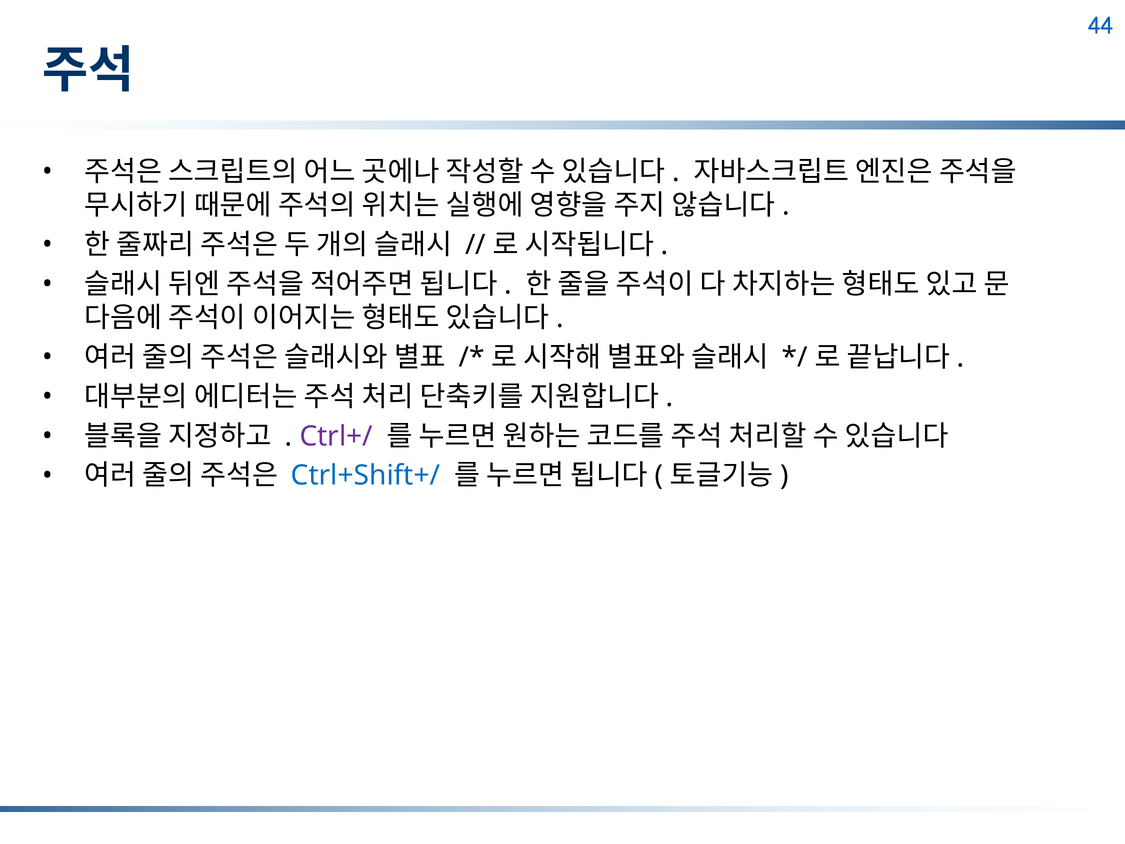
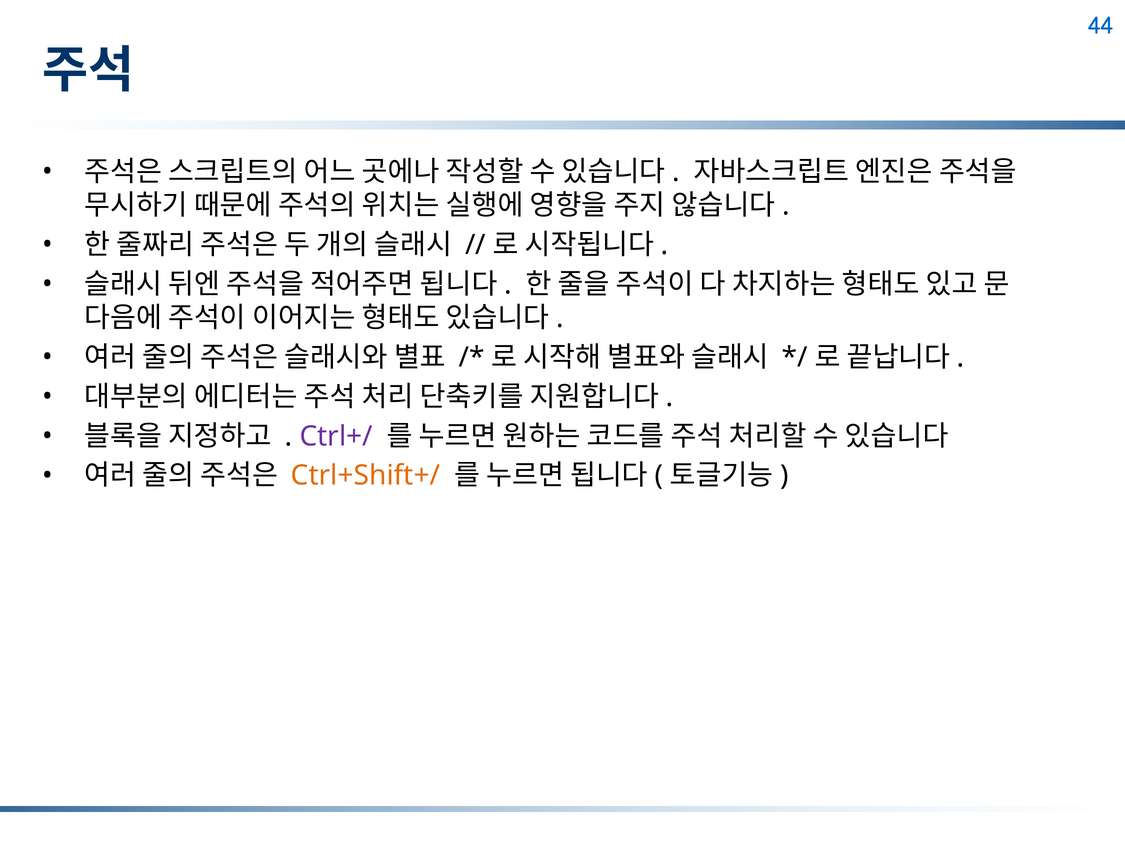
Ctrl+Shift+/ colour: blue -> orange
